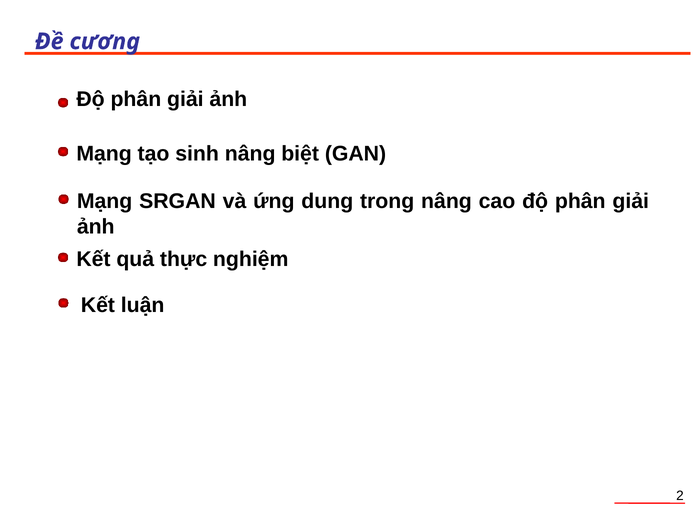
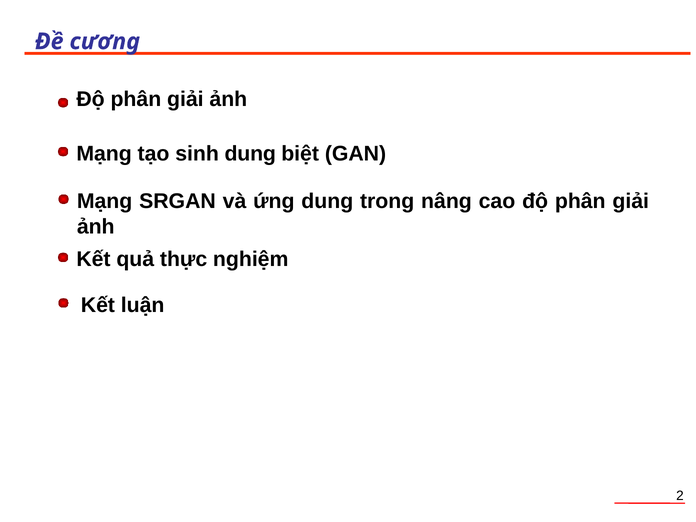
sinh nâng: nâng -> dung
